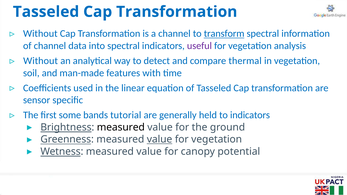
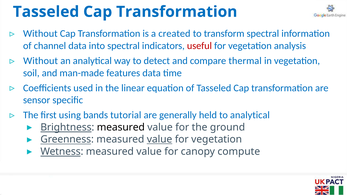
a channel: channel -> created
transform underline: present -> none
useful colour: purple -> red
features with: with -> data
some: some -> using
to indicators: indicators -> analytical
potential: potential -> compute
